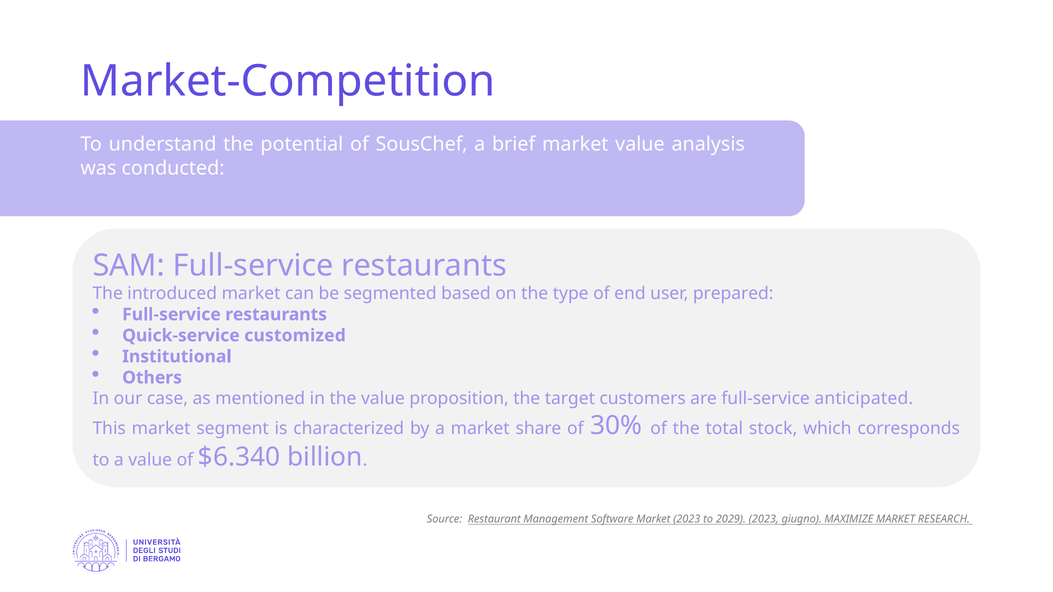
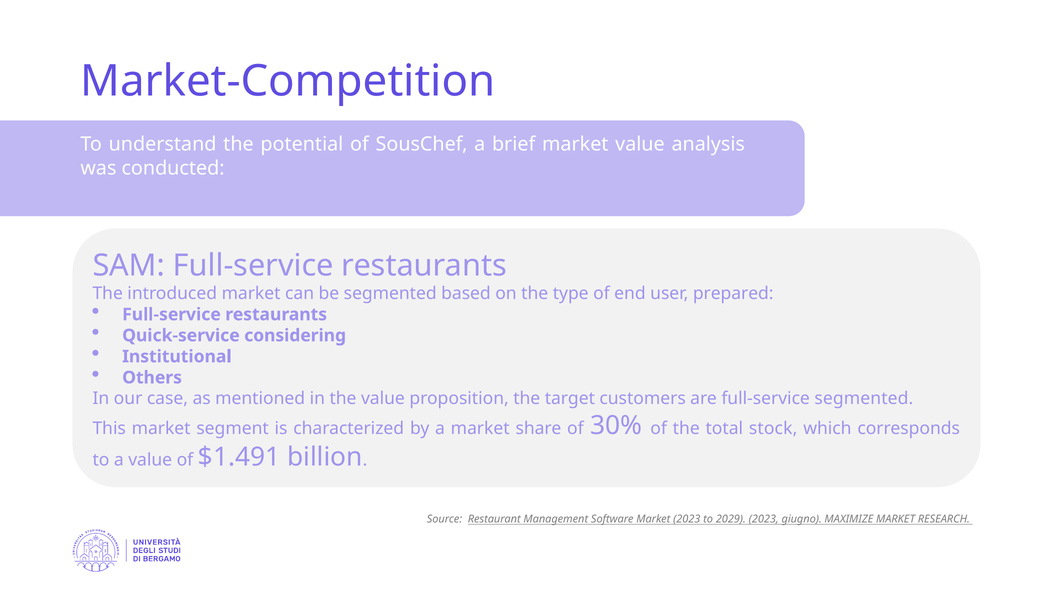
customized: customized -> considering
full-service anticipated: anticipated -> segmented
$6.340: $6.340 -> $1.491
